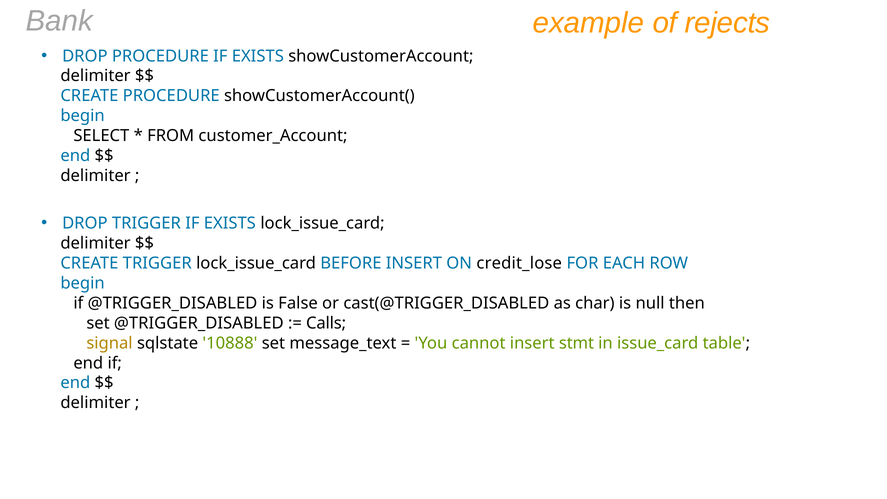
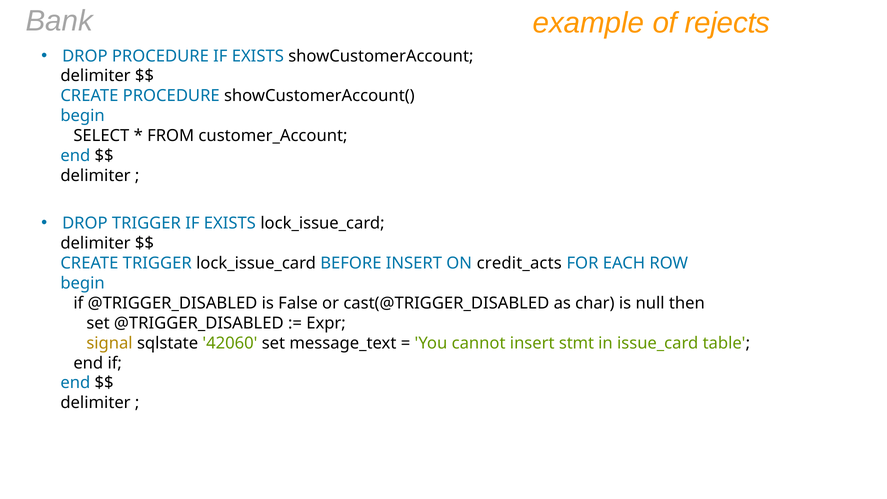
credit_lose: credit_lose -> credit_acts
Calls: Calls -> Expr
10888: 10888 -> 42060
